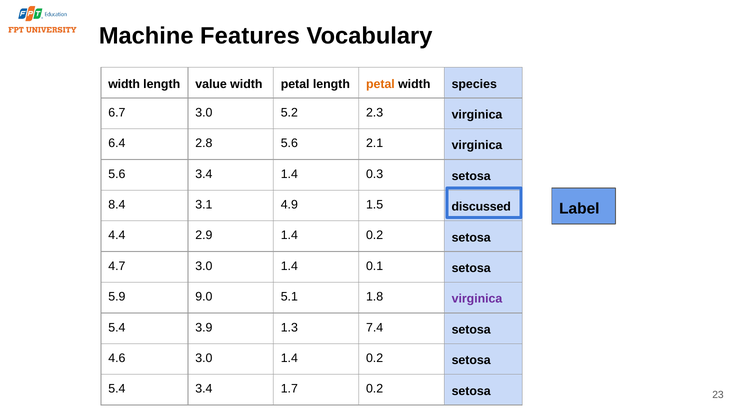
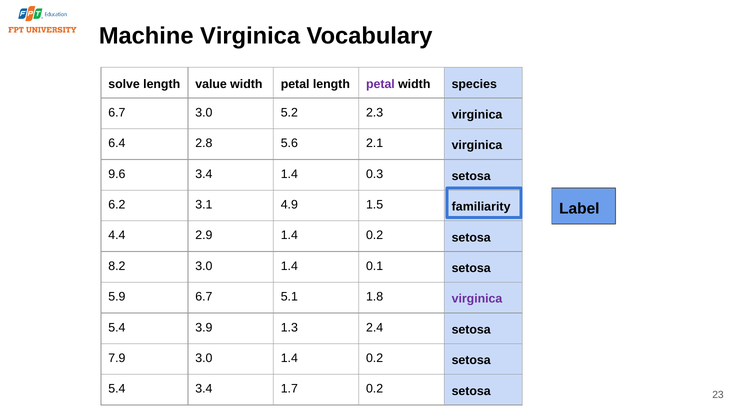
Machine Features: Features -> Virginica
width at (124, 84): width -> solve
petal at (380, 84) colour: orange -> purple
5.6 at (117, 174): 5.6 -> 9.6
8.4: 8.4 -> 6.2
discussed: discussed -> familiarity
4.7: 4.7 -> 8.2
5.9 9.0: 9.0 -> 6.7
7.4: 7.4 -> 2.4
4.6: 4.6 -> 7.9
